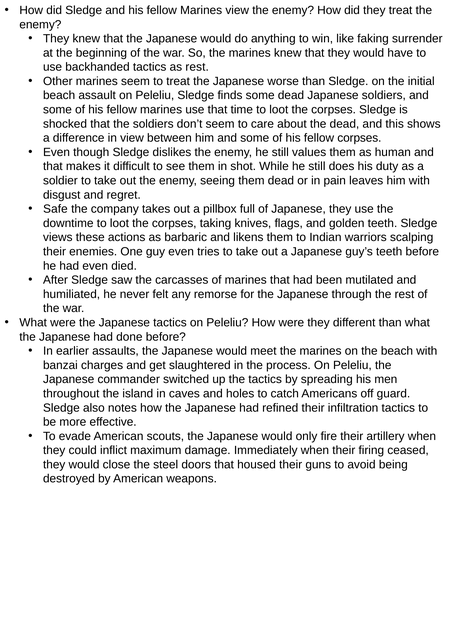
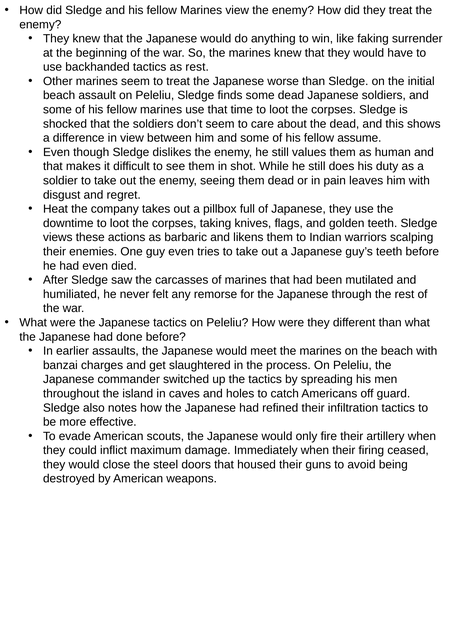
fellow corpses: corpses -> assume
Safe: Safe -> Heat
